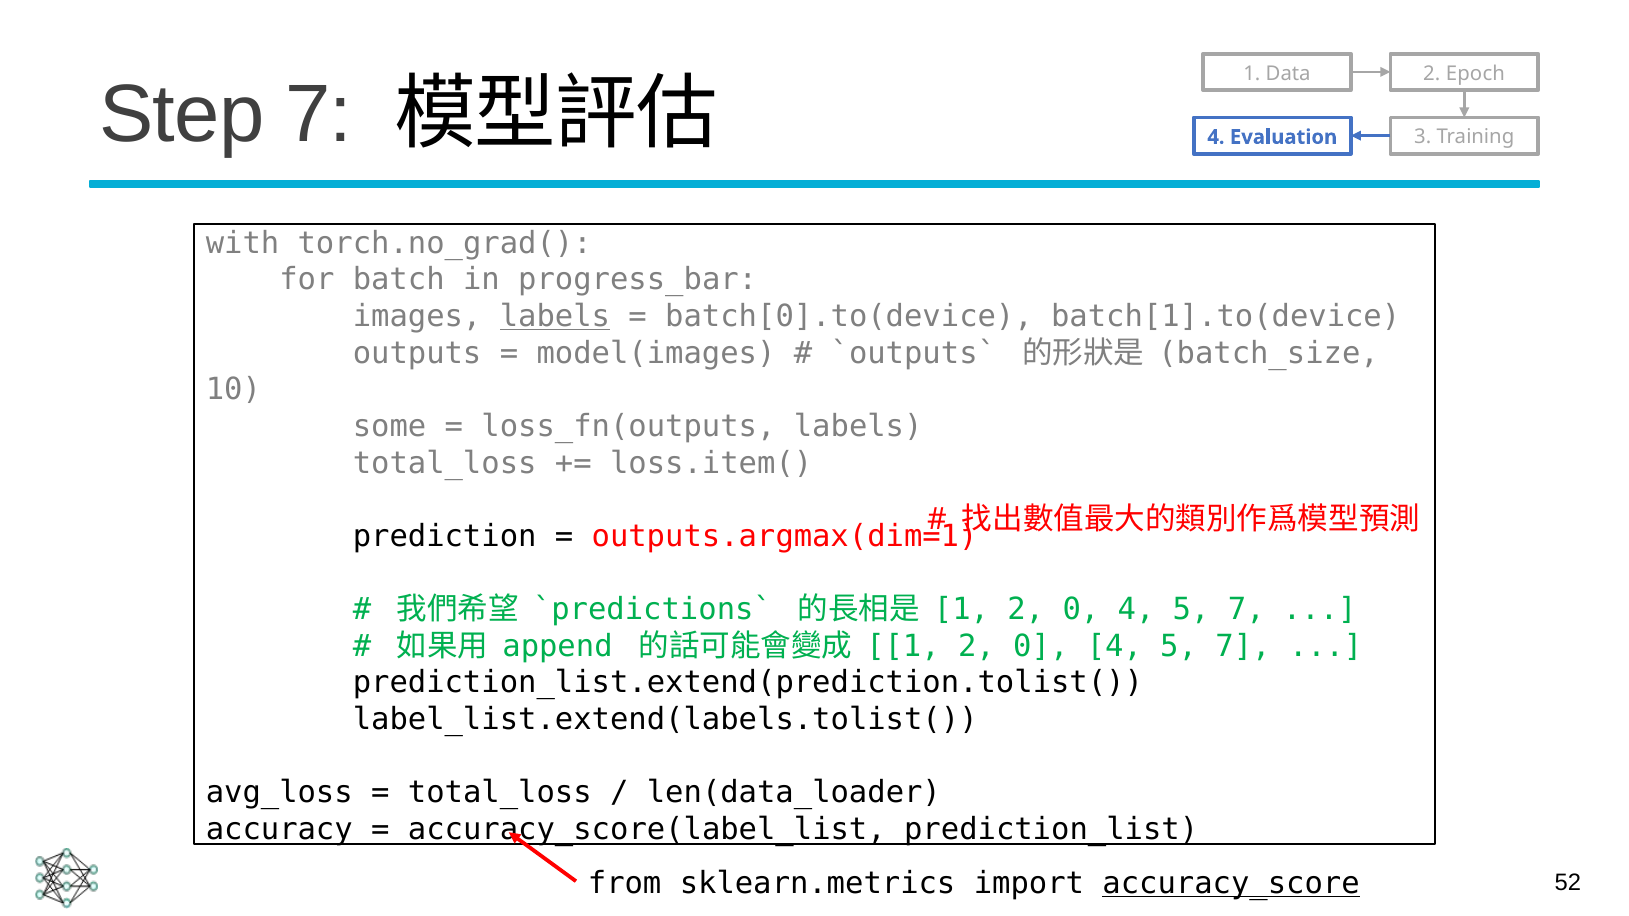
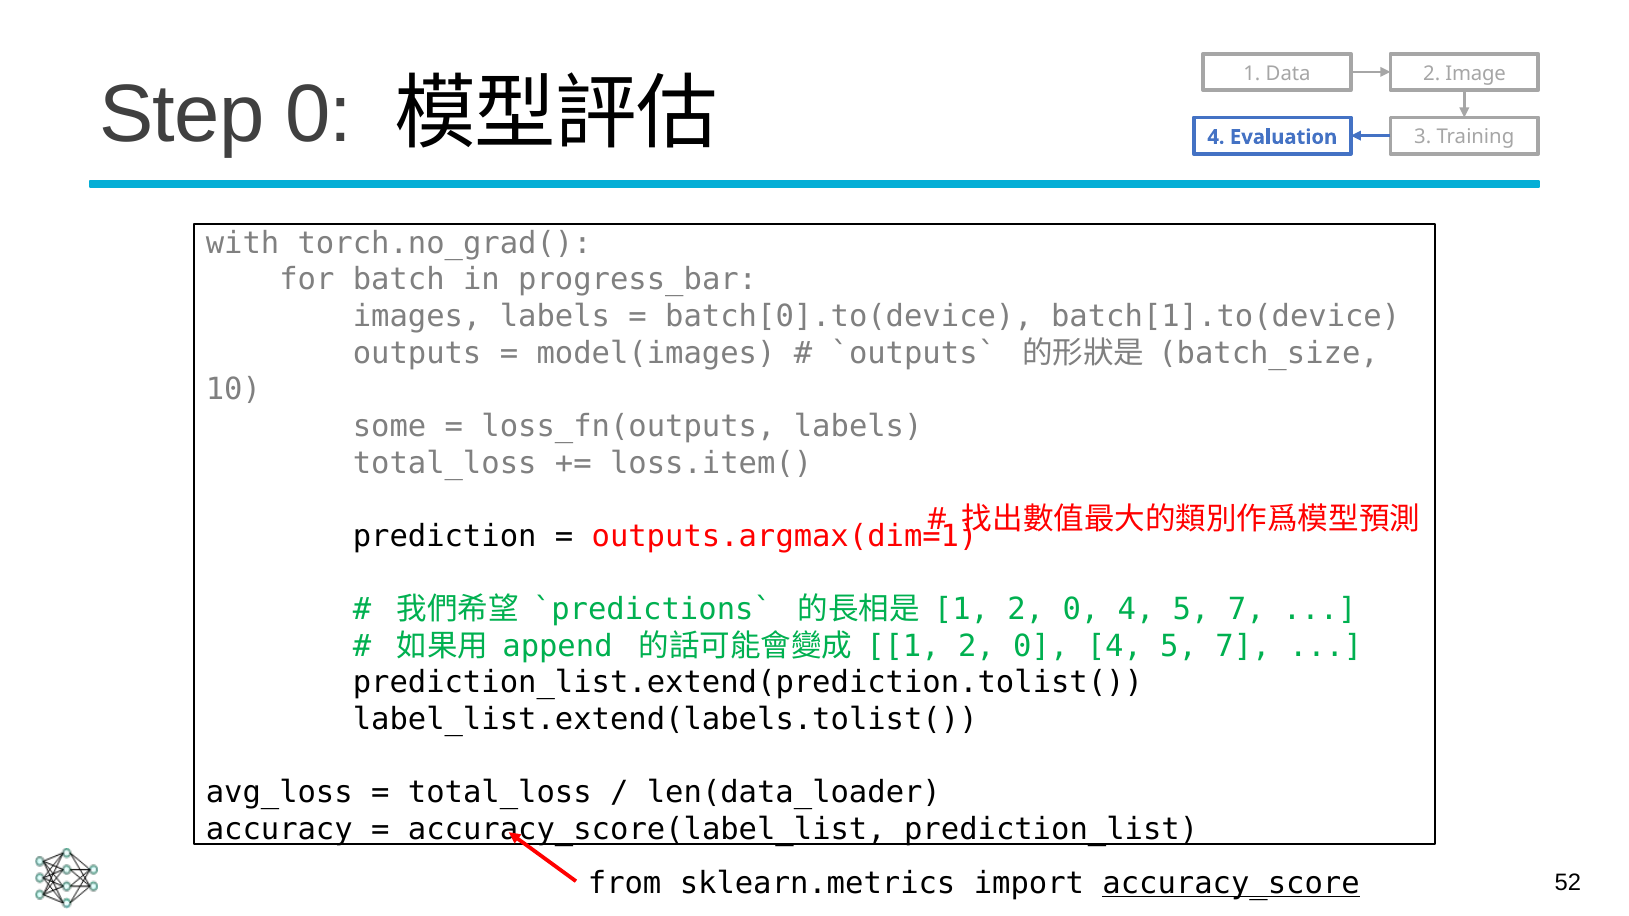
Epoch: Epoch -> Image
Step 7: 7 -> 0
labels at (555, 316) underline: present -> none
